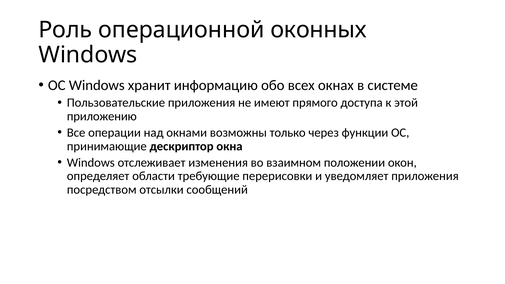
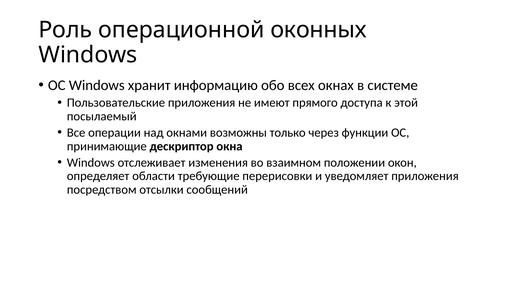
приложению: приложению -> посылаемый
